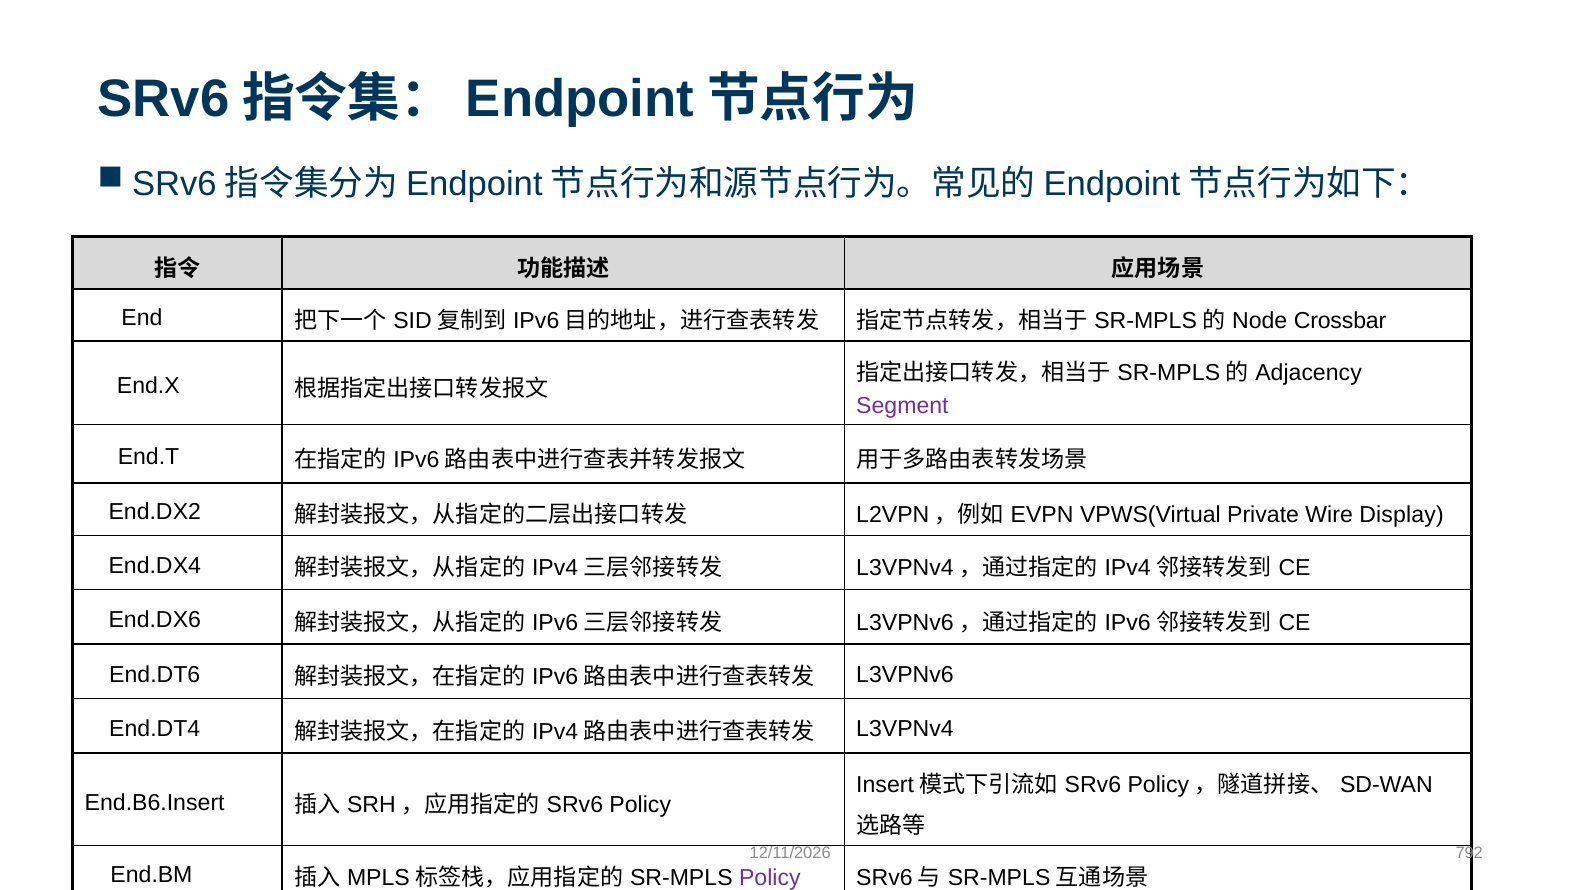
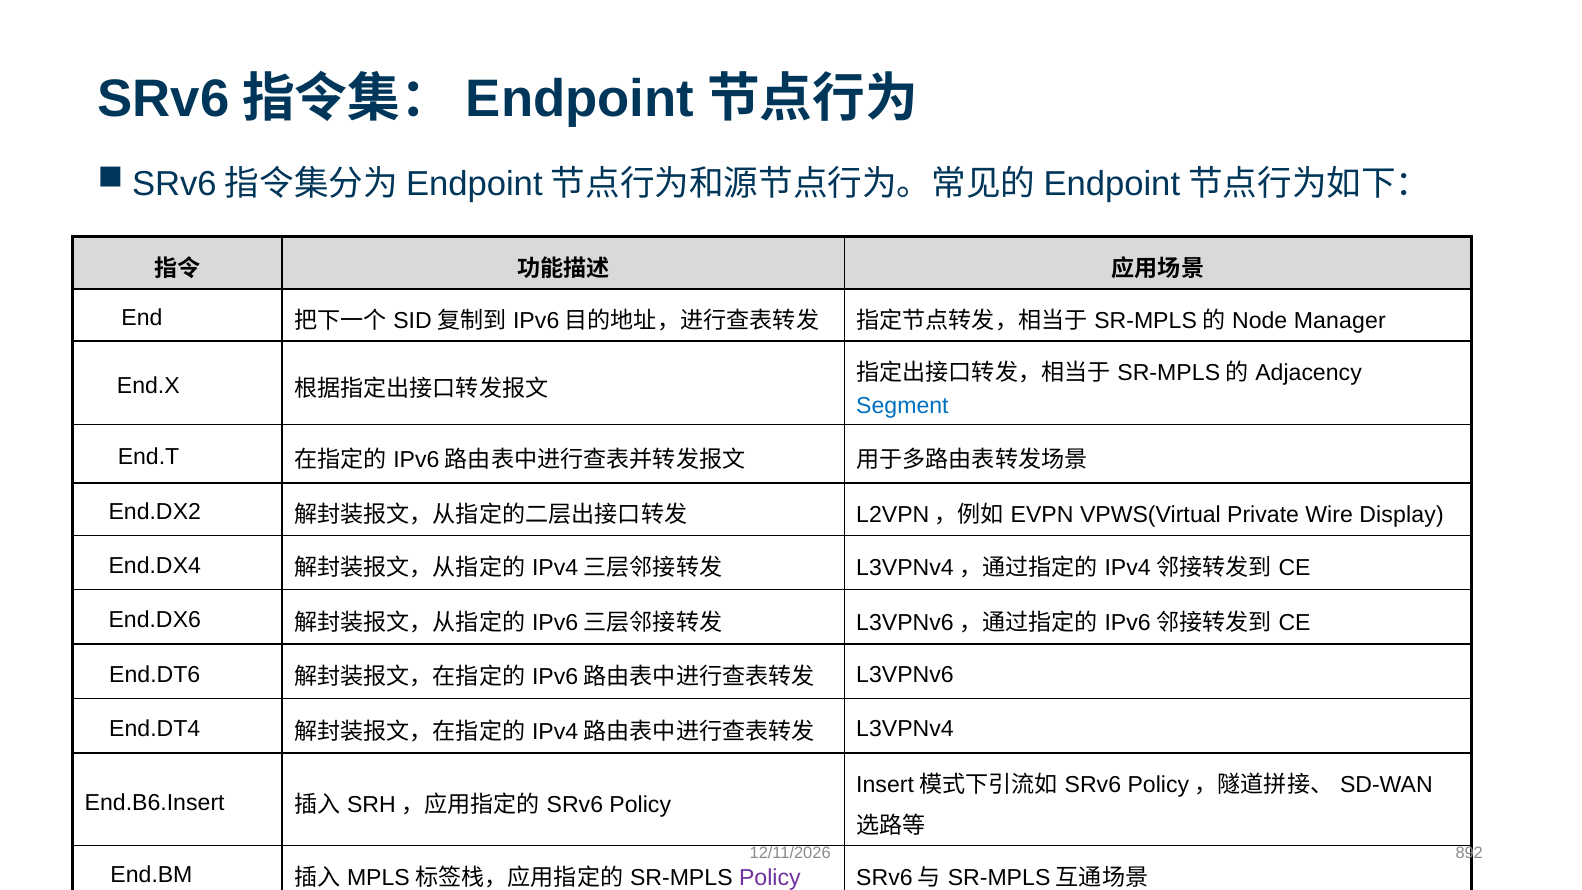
Crossbar: Crossbar -> Manager
Segment colour: purple -> blue
792: 792 -> 892
